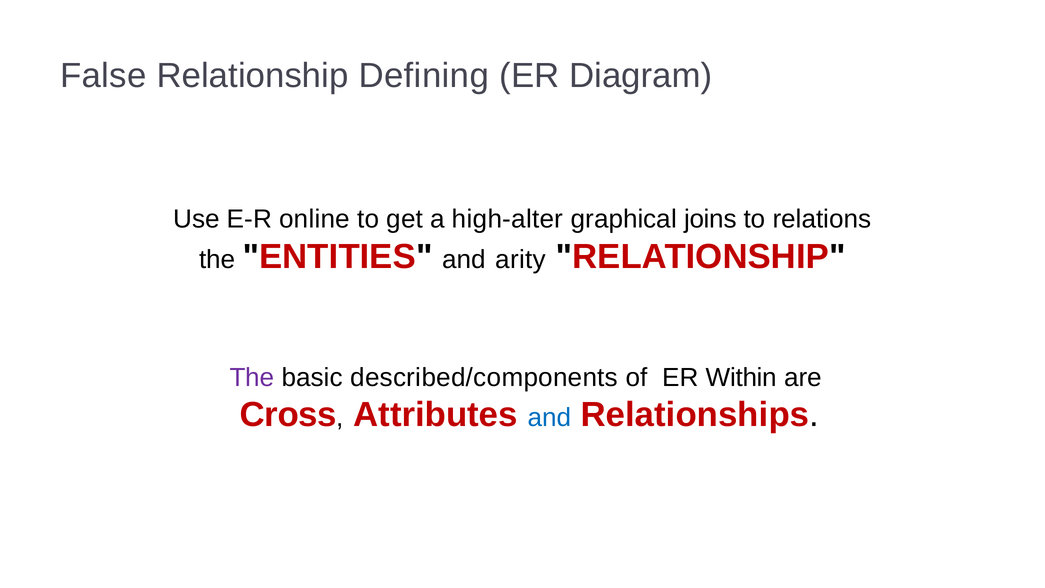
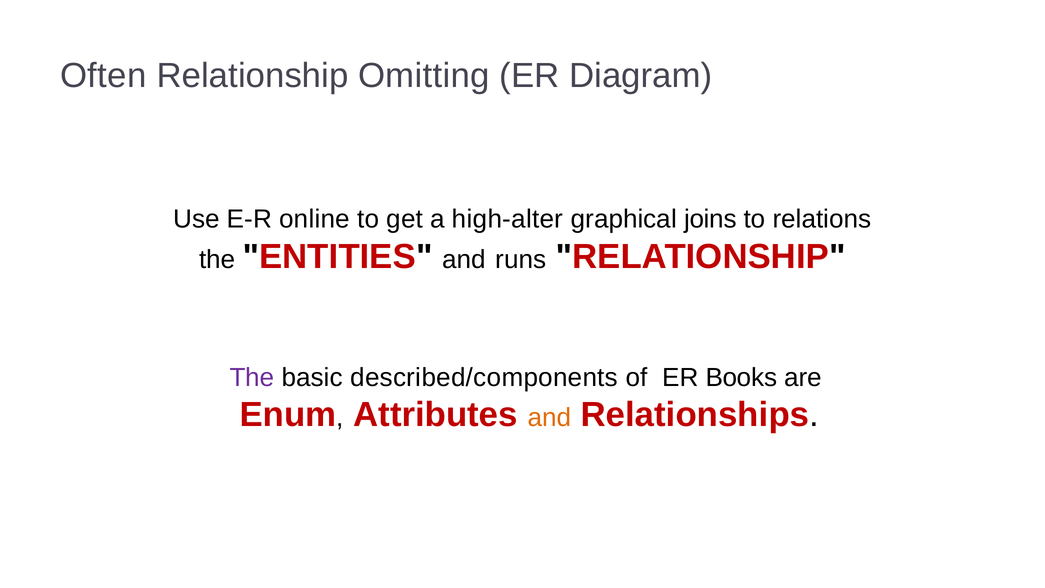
False: False -> Often
Defining: Defining -> Omitting
arity: arity -> runs
Within: Within -> Books
Cross: Cross -> Enum
and at (549, 417) colour: blue -> orange
